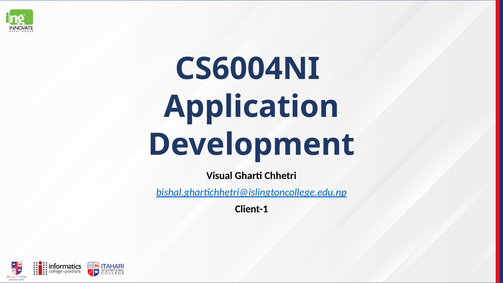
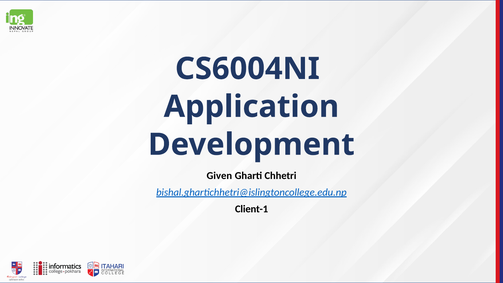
Visual: Visual -> Given
